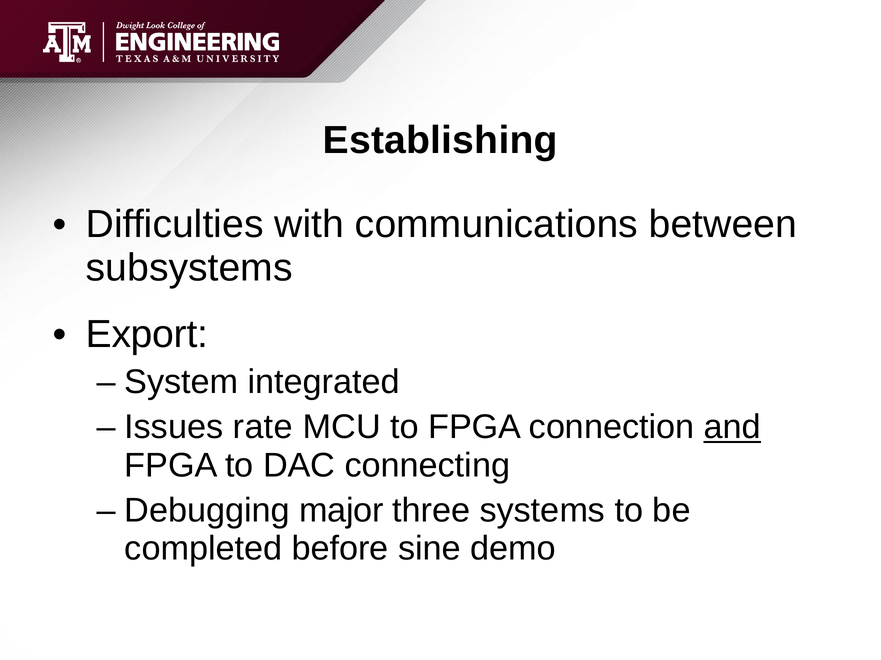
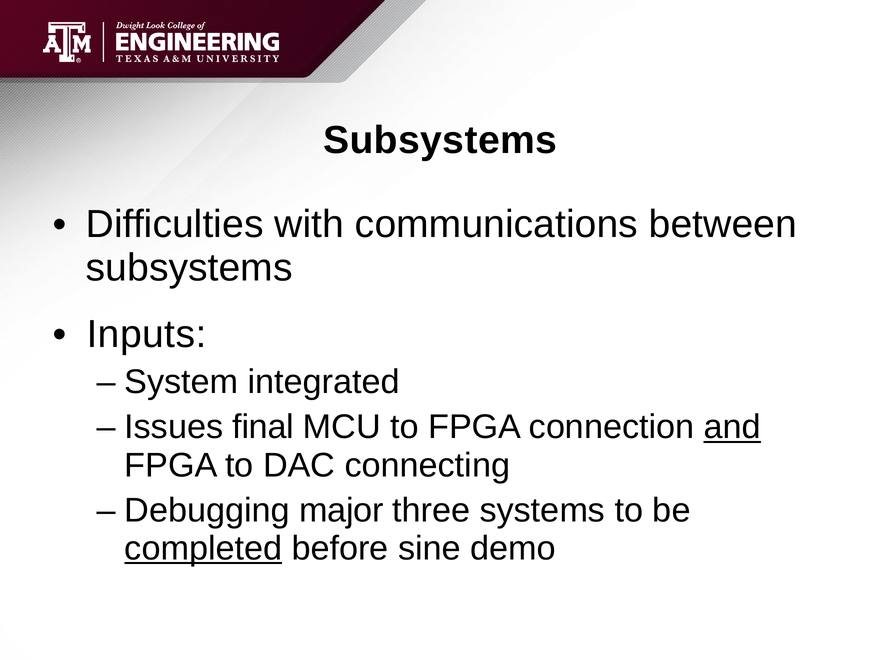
Establishing at (440, 140): Establishing -> Subsystems
Export: Export -> Inputs
rate: rate -> final
completed underline: none -> present
